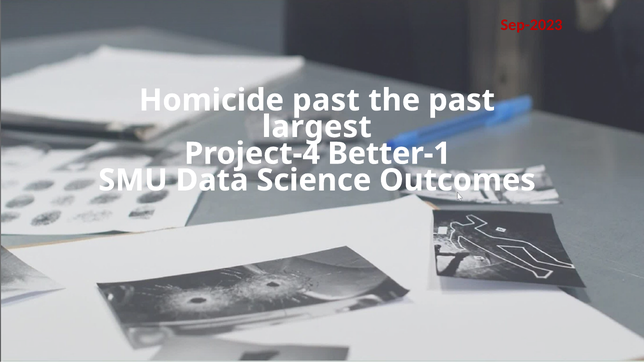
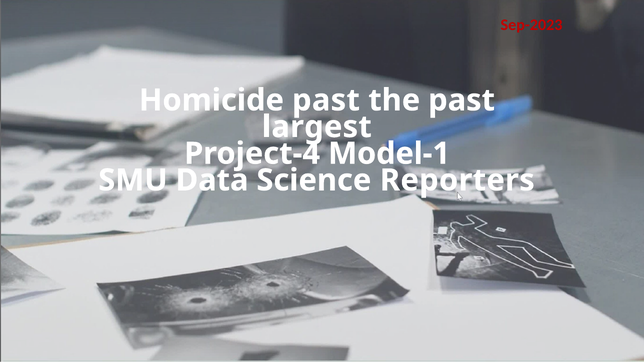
Better-1: Better-1 -> Model-1
Outcomes: Outcomes -> Reporters
